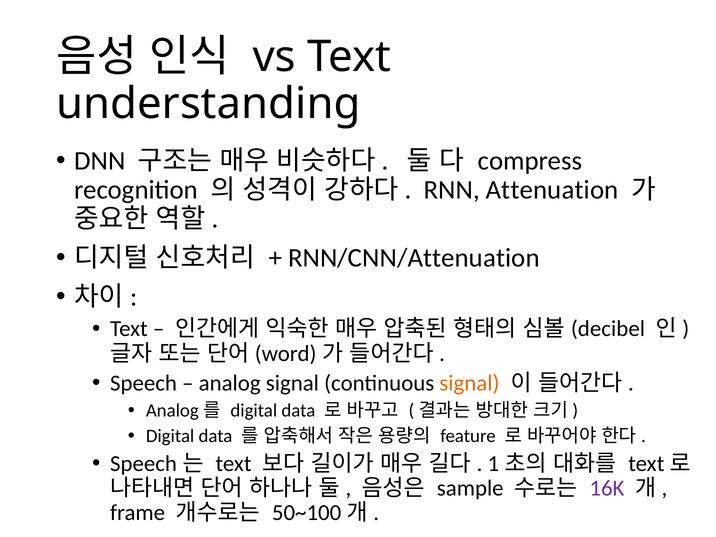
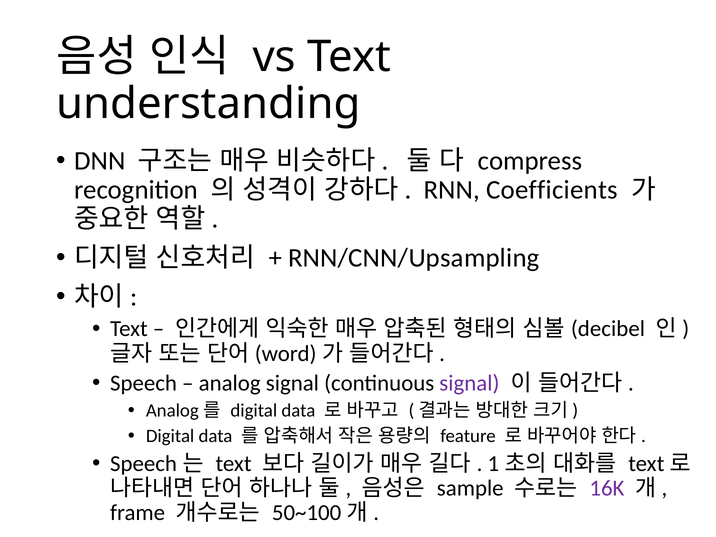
Attenuation: Attenuation -> Coefficients
RNN/CNN/Attenuation: RNN/CNN/Attenuation -> RNN/CNN/Upsampling
signal at (469, 383) colour: orange -> purple
